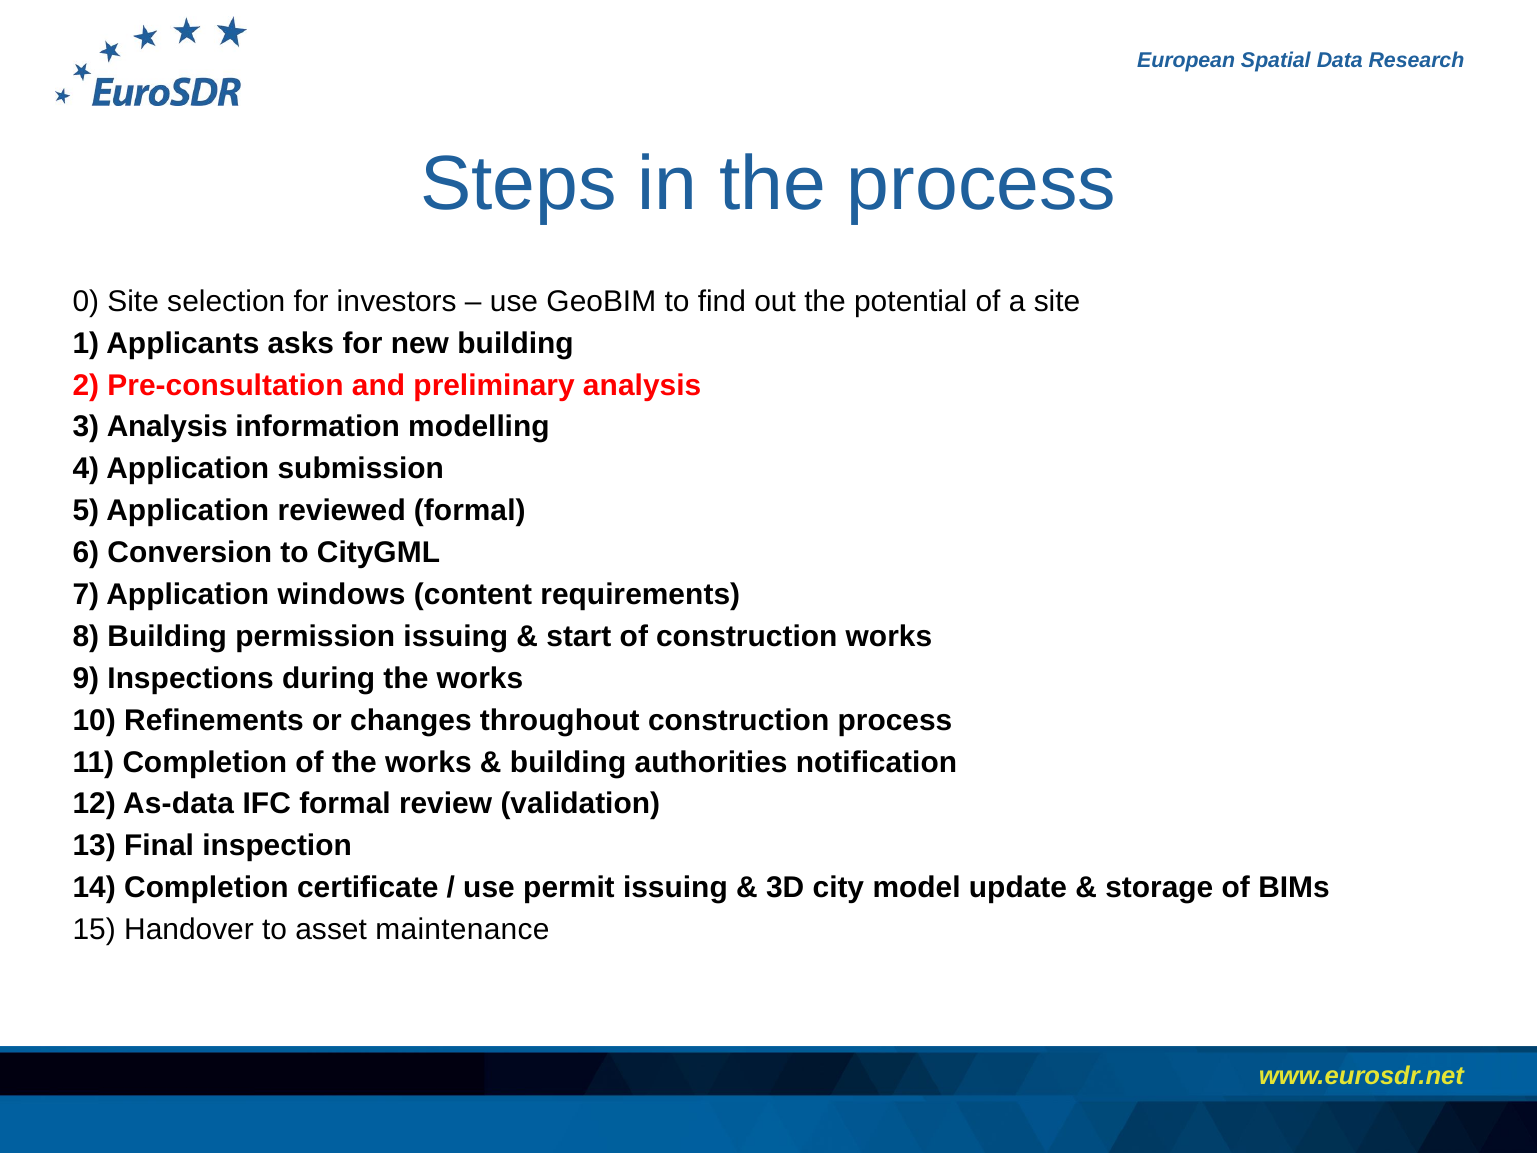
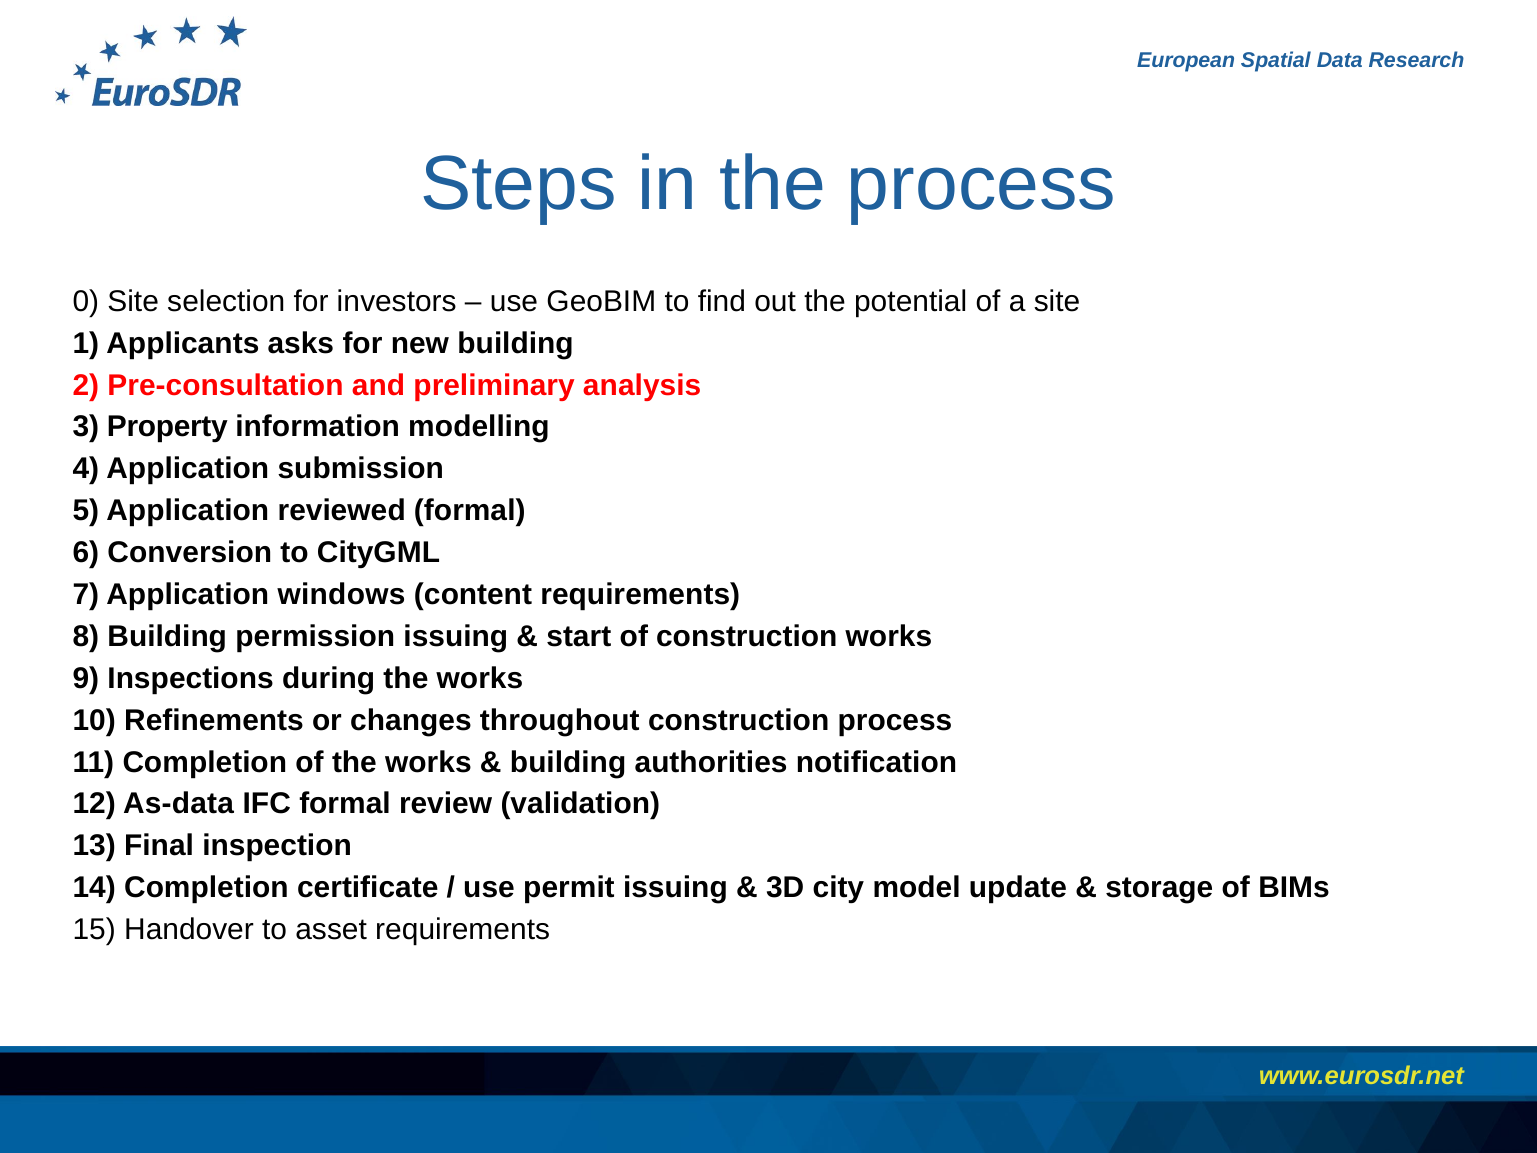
3 Analysis: Analysis -> Property
asset maintenance: maintenance -> requirements
